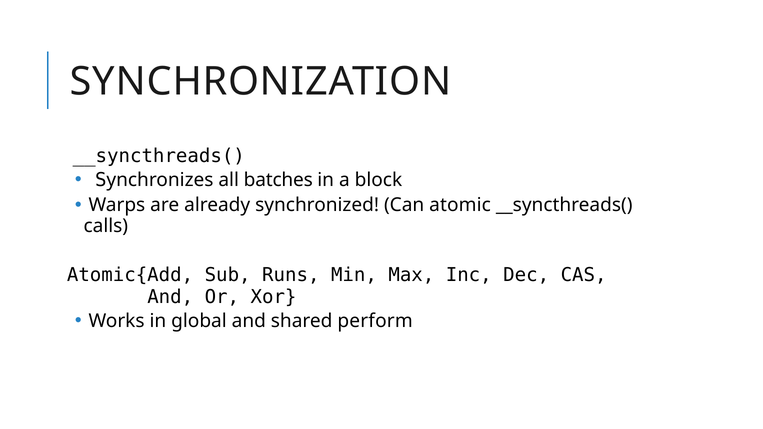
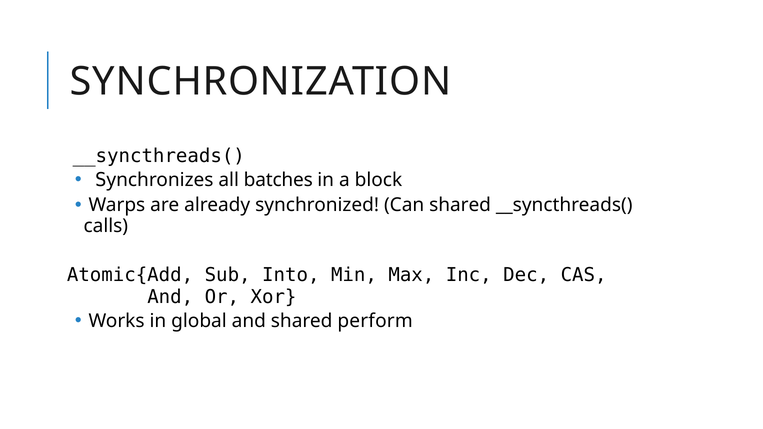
Can atomic: atomic -> shared
Runs: Runs -> Into
